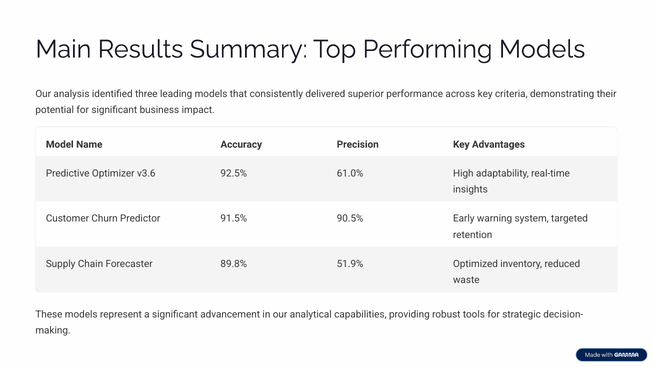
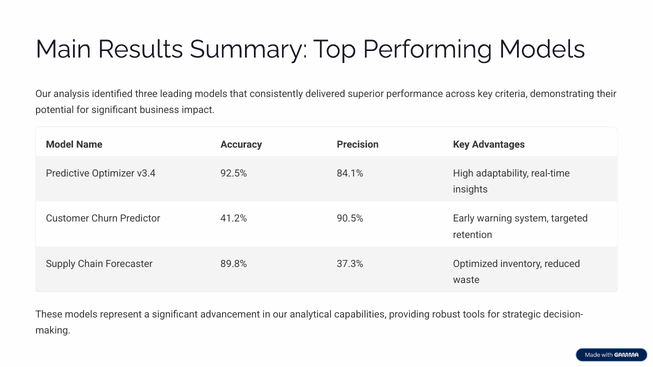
v3.6: v3.6 -> v3.4
61.0%: 61.0% -> 84.1%
91.5%: 91.5% -> 41.2%
51.9%: 51.9% -> 37.3%
